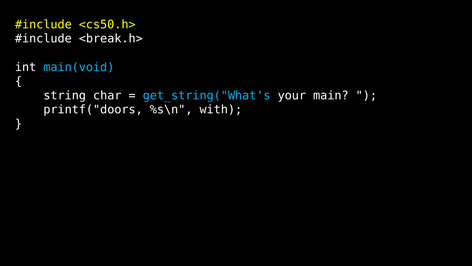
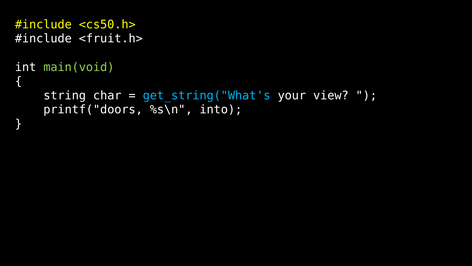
<break.h>: <break.h> -> <fruit.h>
main(void colour: light blue -> light green
main: main -> view
with: with -> into
